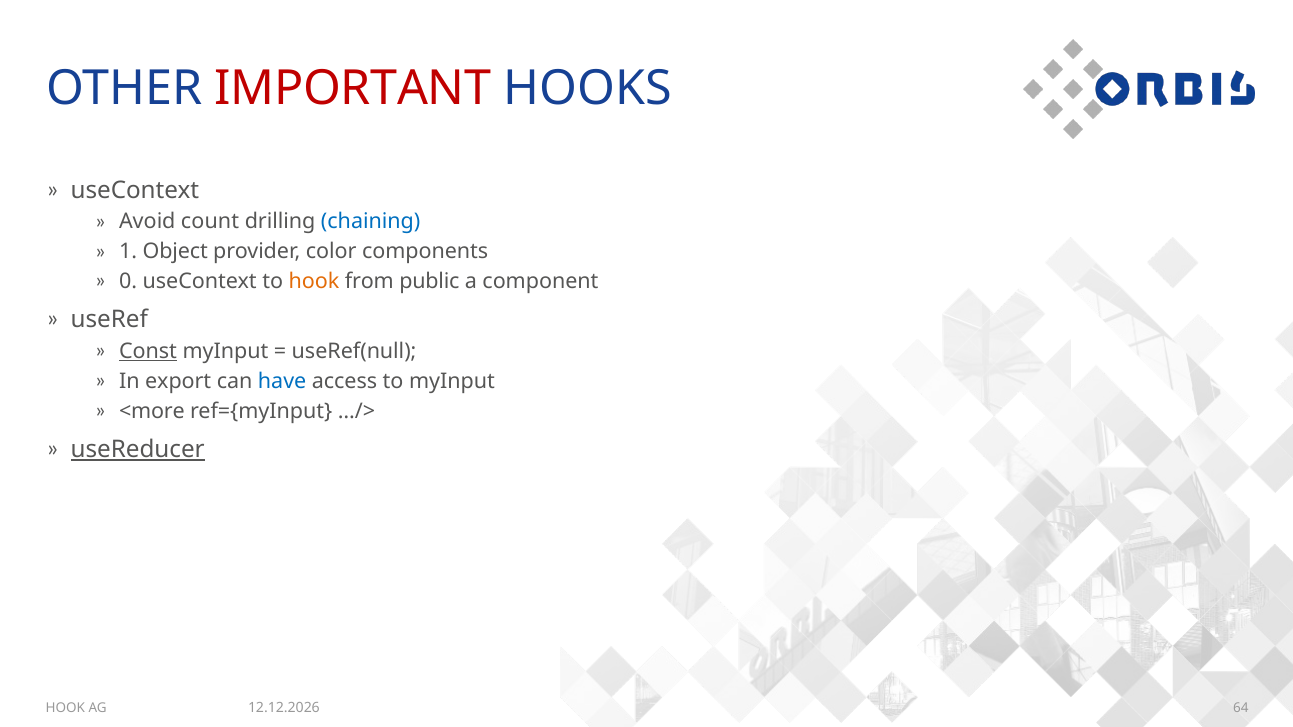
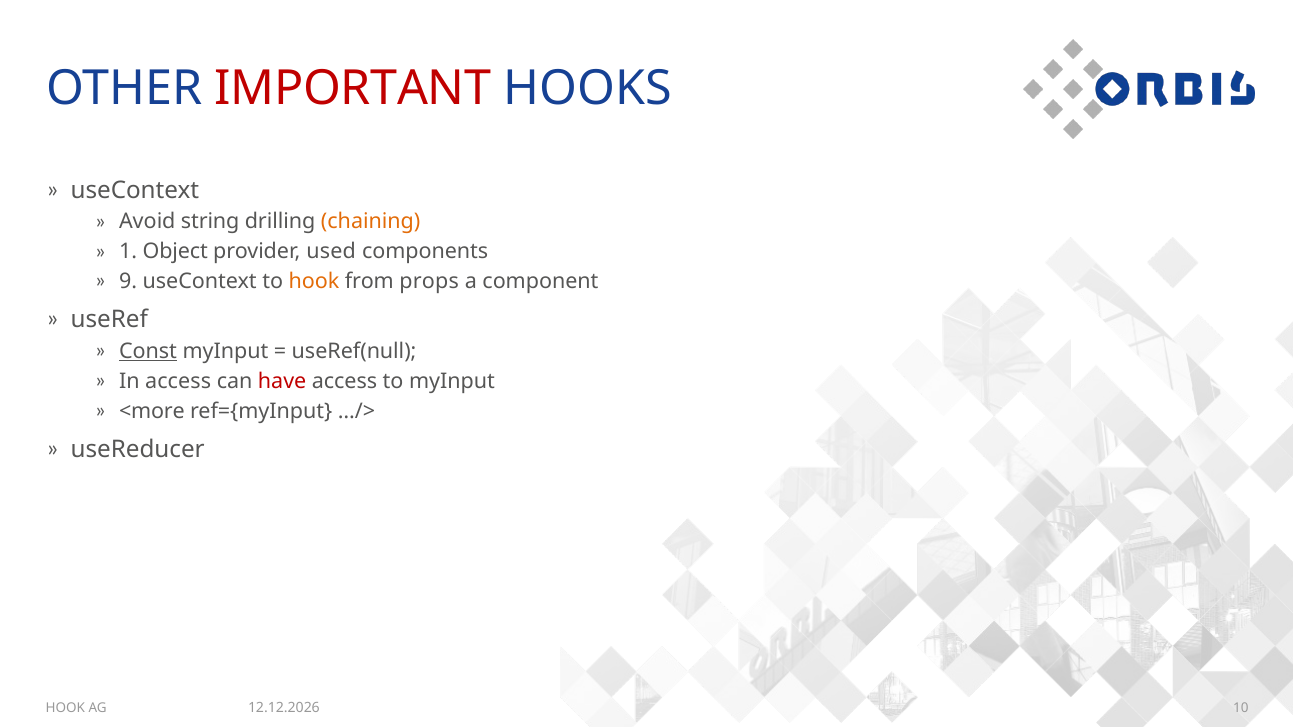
count: count -> string
chaining colour: blue -> orange
color: color -> used
0: 0 -> 9
public: public -> props
In export: export -> access
have colour: blue -> red
useReducer underline: present -> none
64: 64 -> 10
